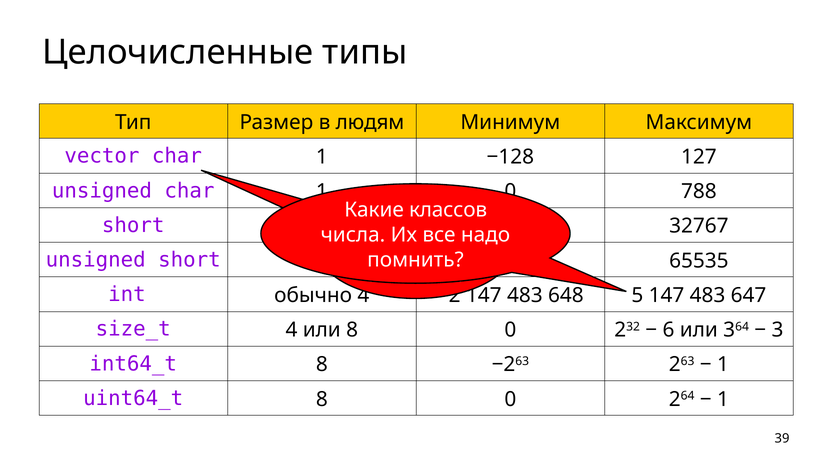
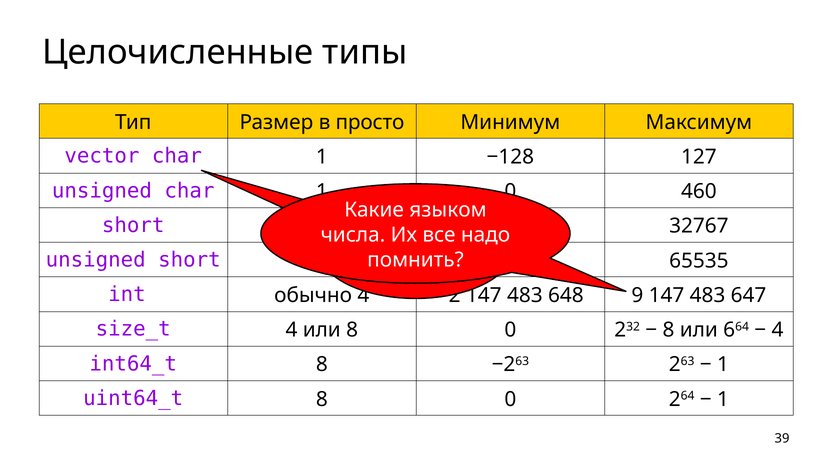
людям: людям -> просто
788: 788 -> 460
классов: классов -> языком
5: 5 -> 9
6 at (669, 330): 6 -> 8
или 3: 3 -> 6
3 at (778, 330): 3 -> 4
